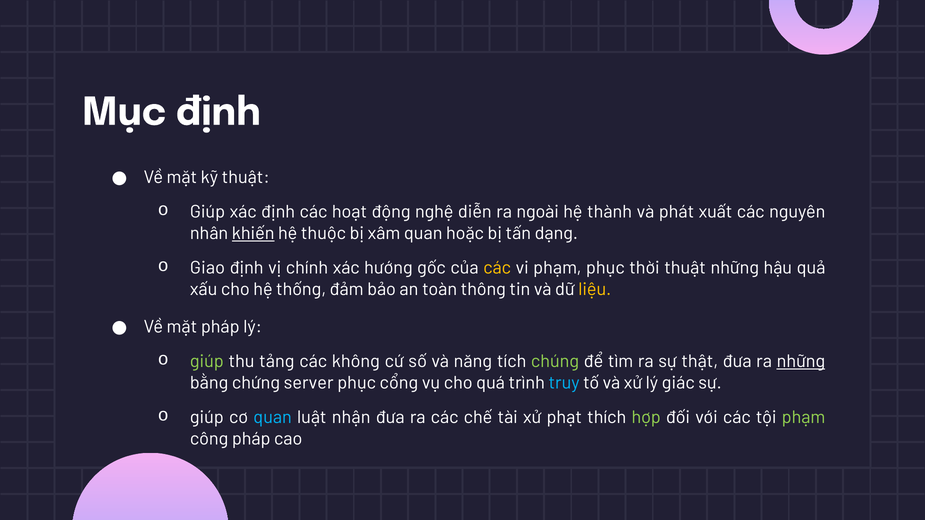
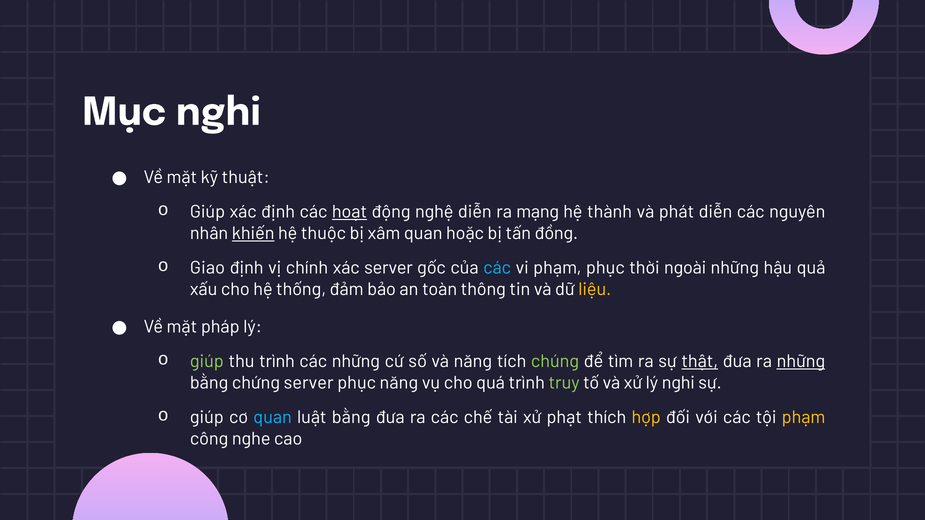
Mục định: định -> nghi
hoạt underline: none -> present
ngoài: ngoài -> mạng
phát xuất: xuất -> diễn
dạng: dạng -> đồng
xác hướng: hướng -> server
các at (497, 268) colour: yellow -> light blue
thời thuật: thuật -> ngoài
thu tảng: tảng -> trình
các không: không -> những
thật underline: none -> present
phục cổng: cổng -> năng
truy colour: light blue -> light green
lý giác: giác -> nghi
luật nhận: nhận -> bằng
hợp colour: light green -> yellow
phạm at (804, 418) colour: light green -> yellow
công pháp: pháp -> nghe
